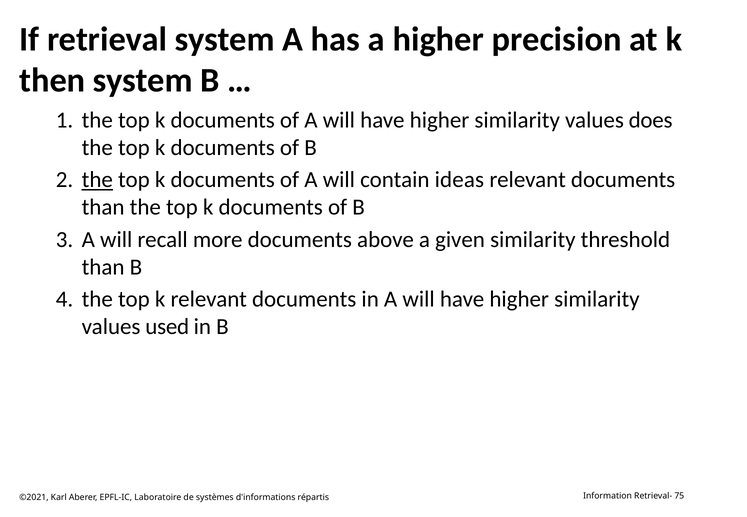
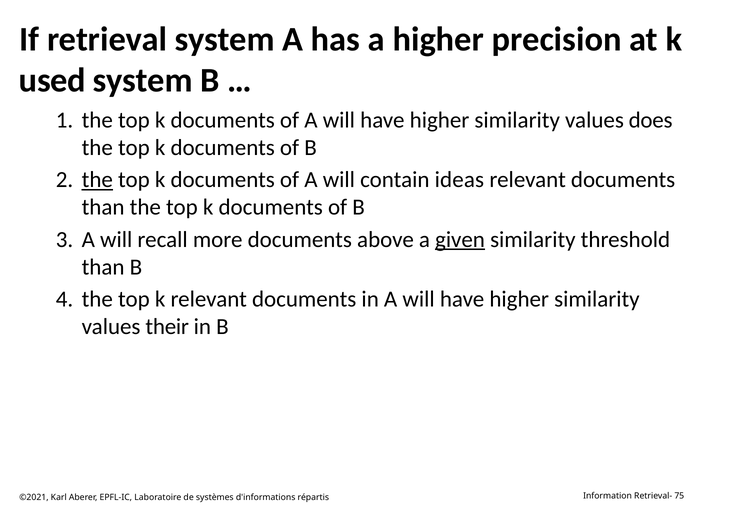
then: then -> used
given underline: none -> present
used: used -> their
